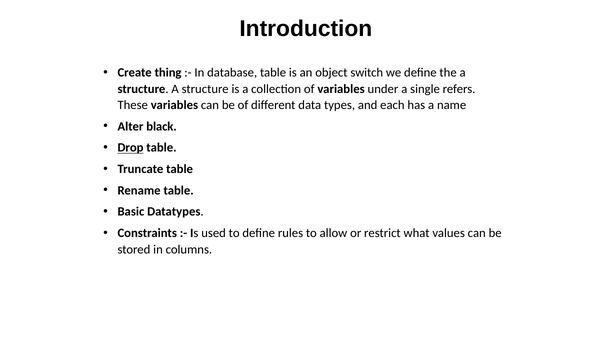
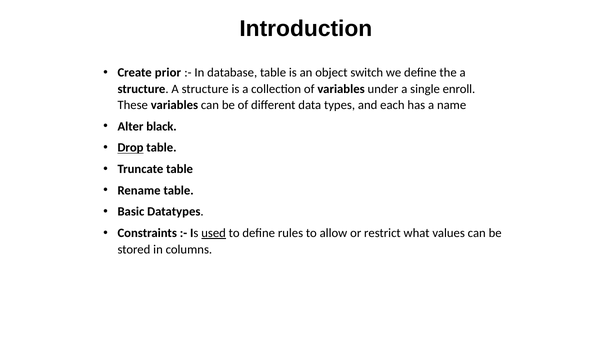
thing: thing -> prior
refers: refers -> enroll
used underline: none -> present
